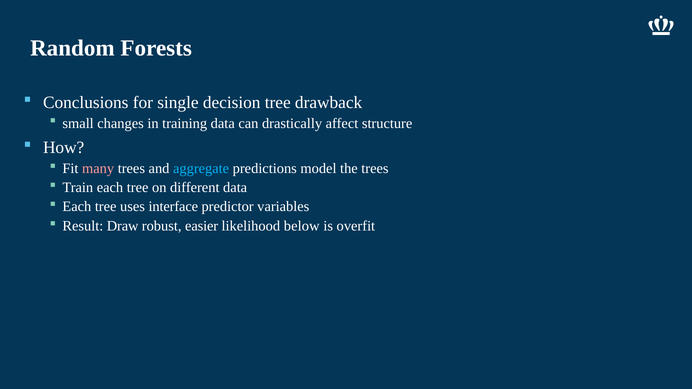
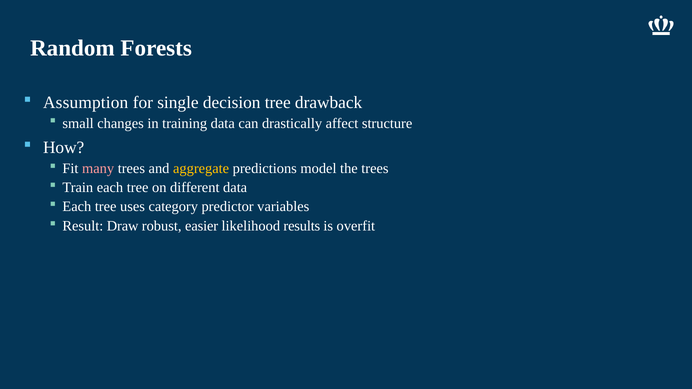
Conclusions: Conclusions -> Assumption
aggregate colour: light blue -> yellow
interface: interface -> category
below: below -> results
